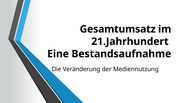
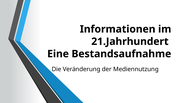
Gesamtumsatz: Gesamtumsatz -> Informationen
